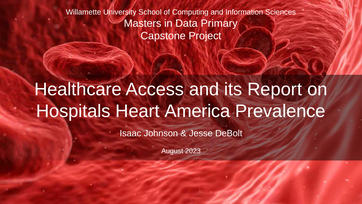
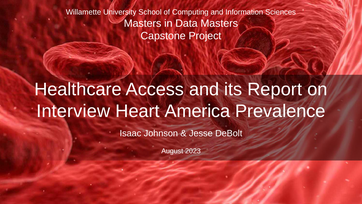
Data Primary: Primary -> Masters
Hospitals: Hospitals -> Interview
